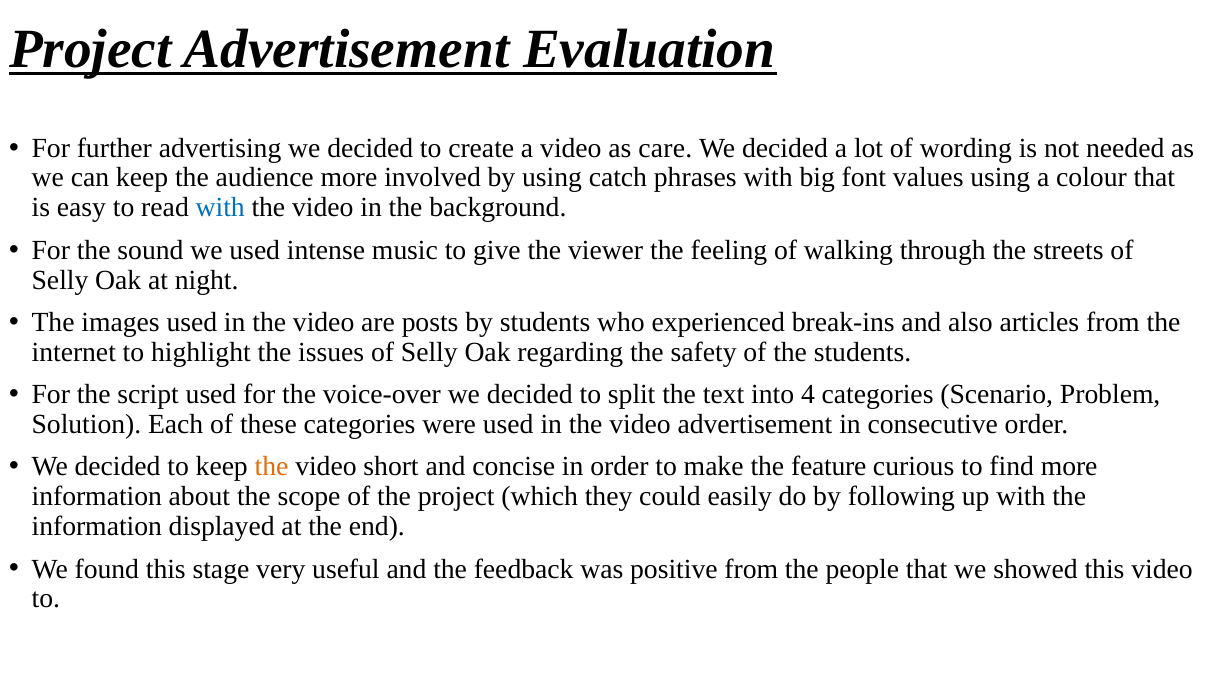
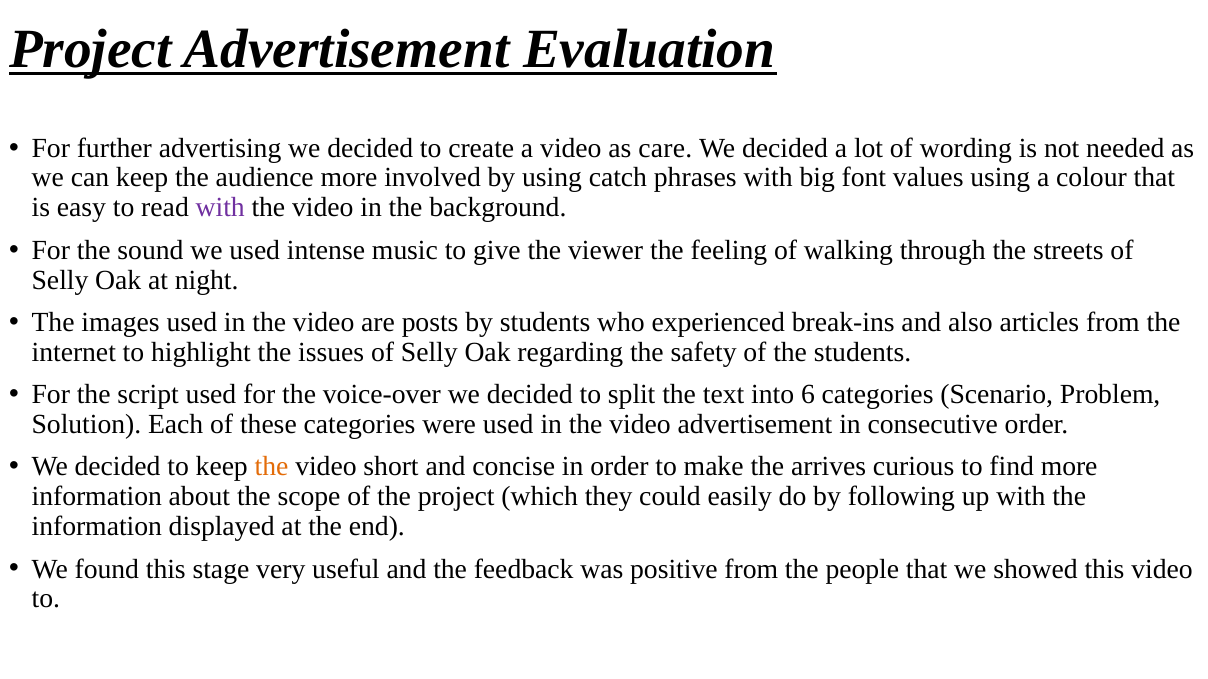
with at (220, 208) colour: blue -> purple
4: 4 -> 6
feature: feature -> arrives
